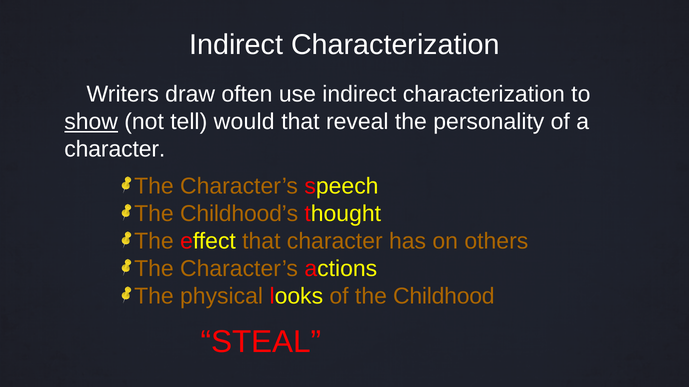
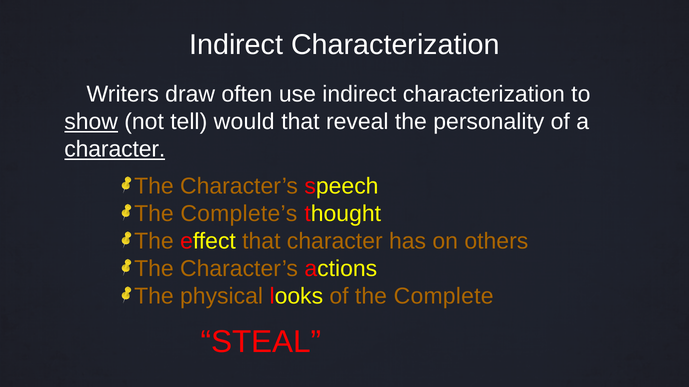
character at (115, 150) underline: none -> present
Childhood’s: Childhood’s -> Complete’s
Childhood: Childhood -> Complete
